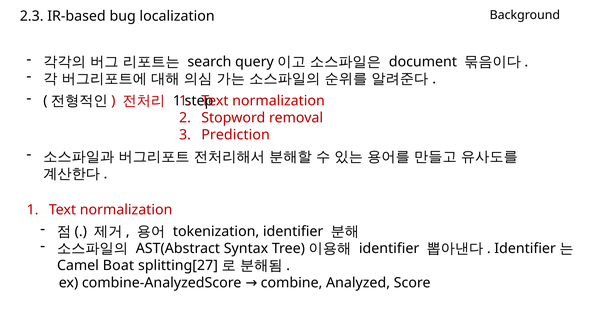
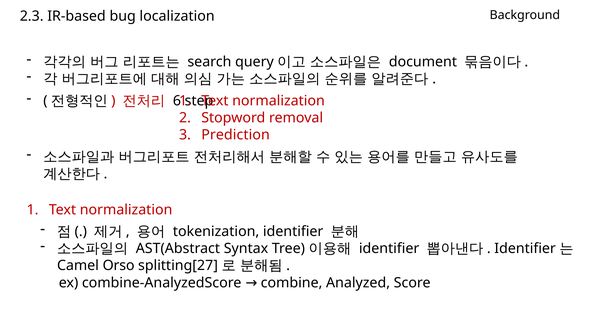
1 at (177, 101): 1 -> 6
Boat: Boat -> Orso
